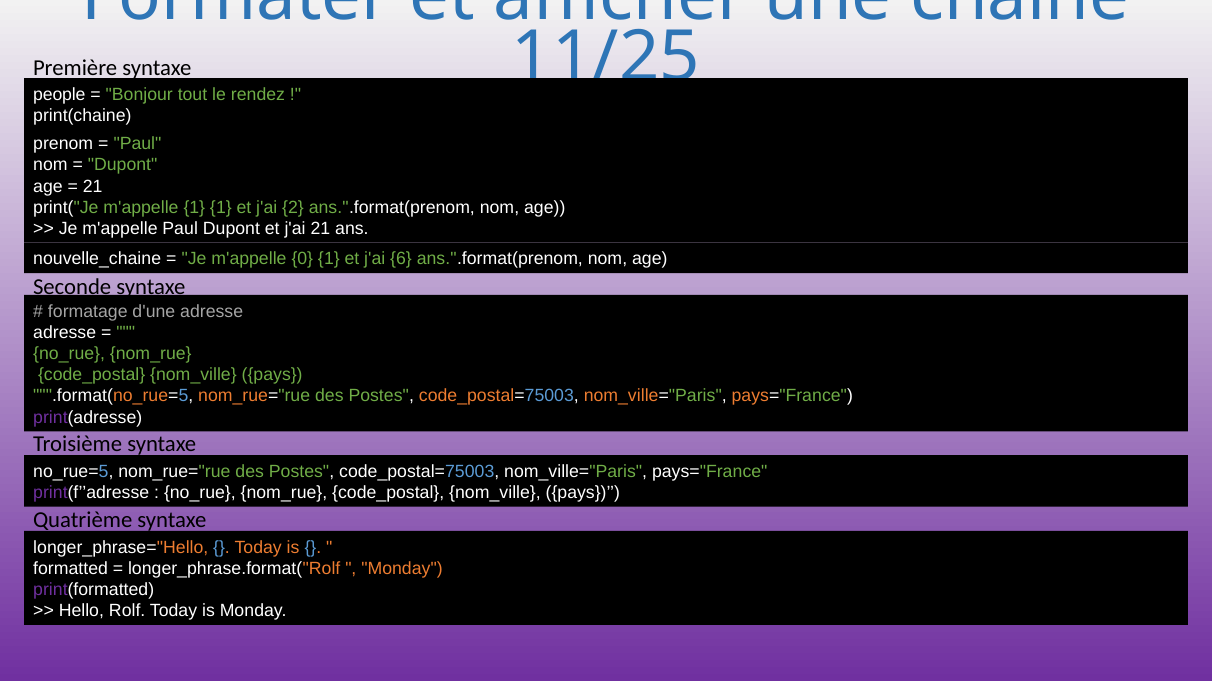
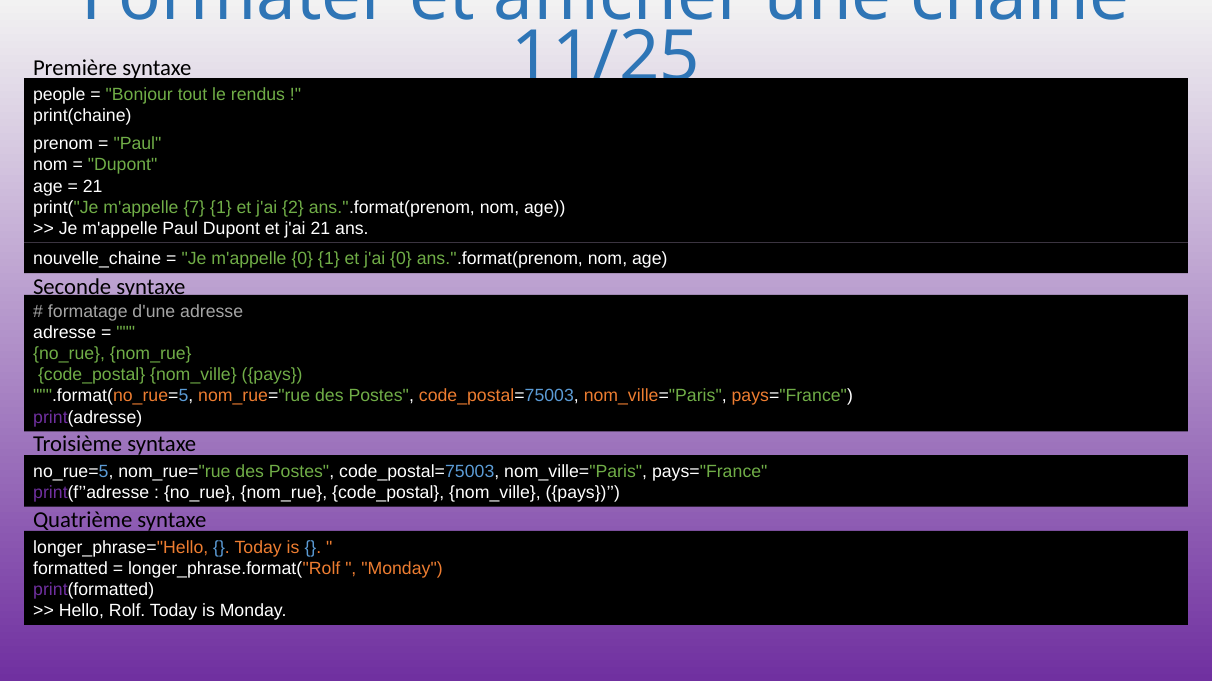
rendez: rendez -> rendus
m'appelle 1: 1 -> 7
j'ai 6: 6 -> 0
